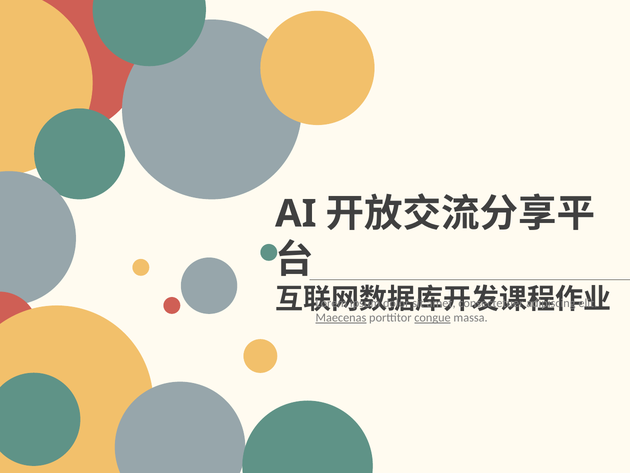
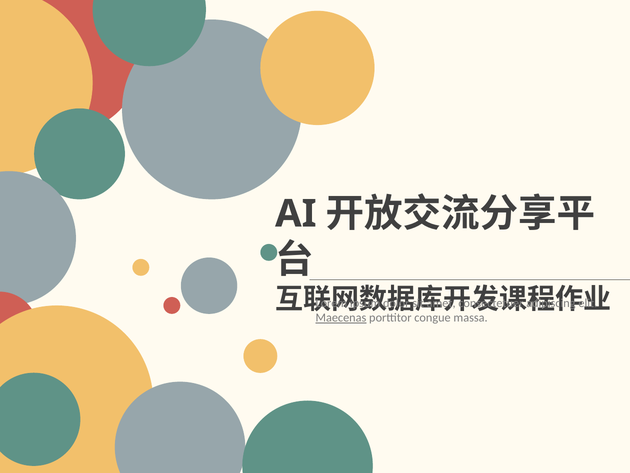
congue underline: present -> none
